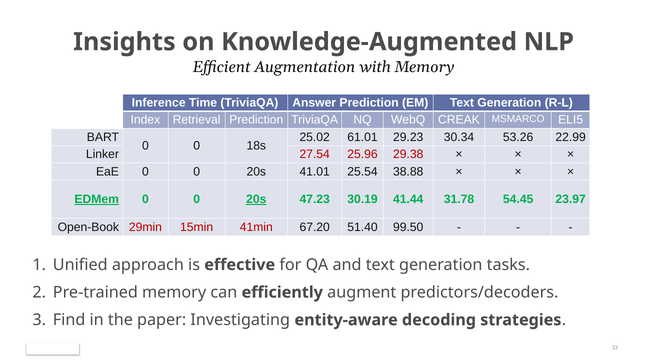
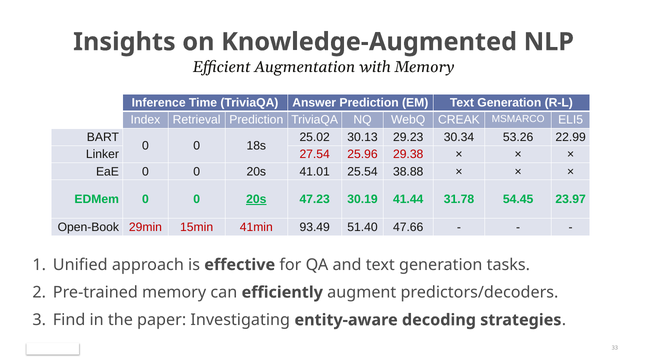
61.01: 61.01 -> 30.13
EDMem underline: present -> none
67.20: 67.20 -> 93.49
99.50: 99.50 -> 47.66
